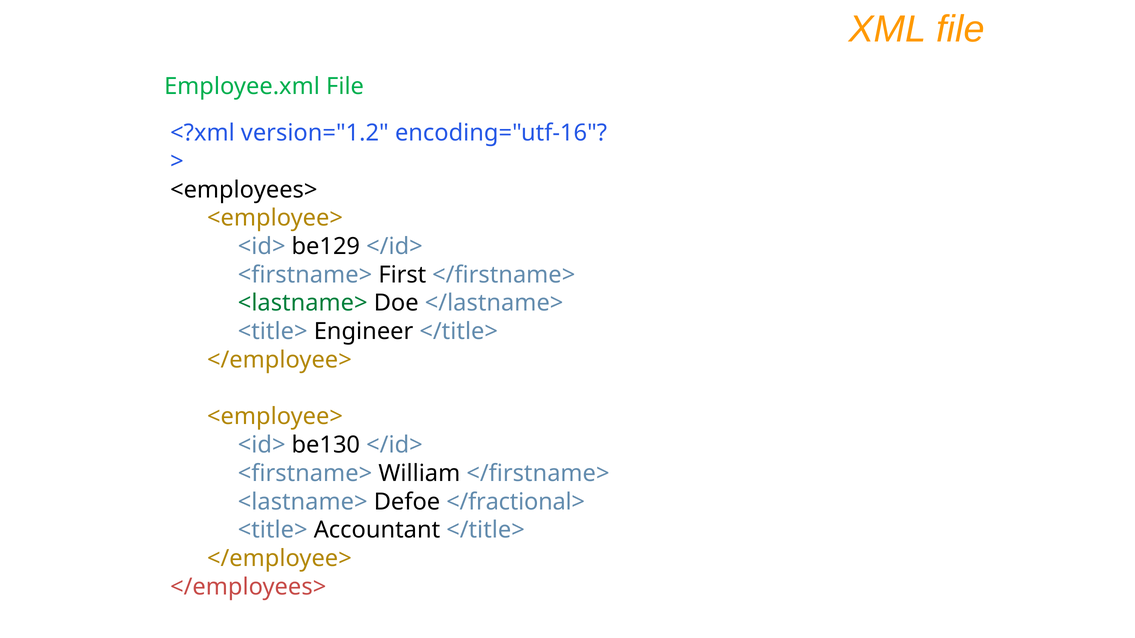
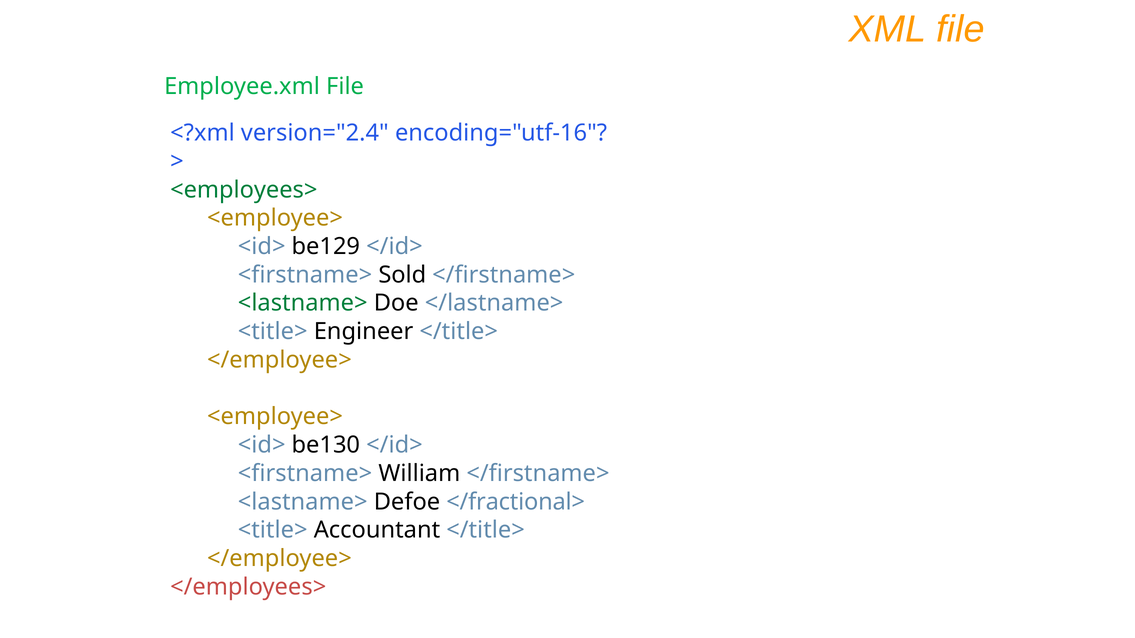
version="1.2: version="1.2 -> version="2.4
<employees> colour: black -> green
First: First -> Sold
